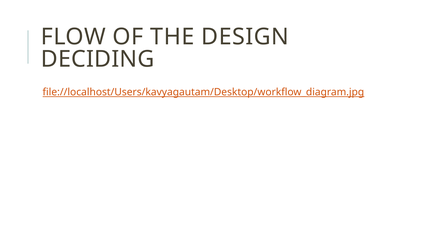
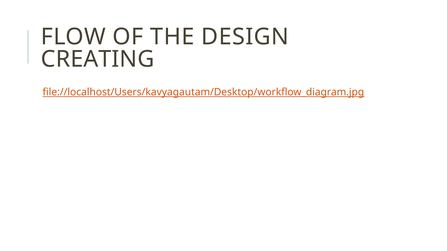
DECIDING: DECIDING -> CREATING
